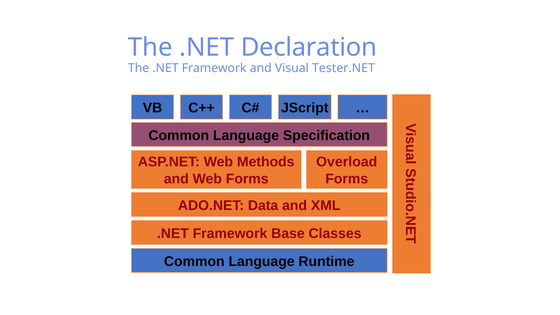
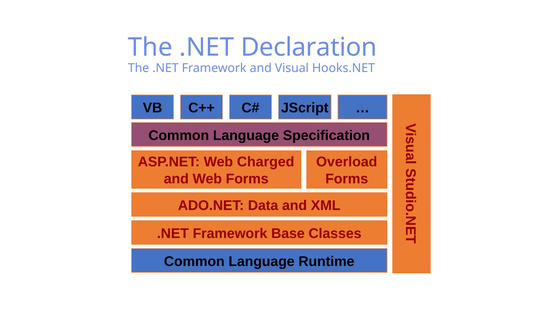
Tester.NET: Tester.NET -> Hooks.NET
Methods: Methods -> Charged
